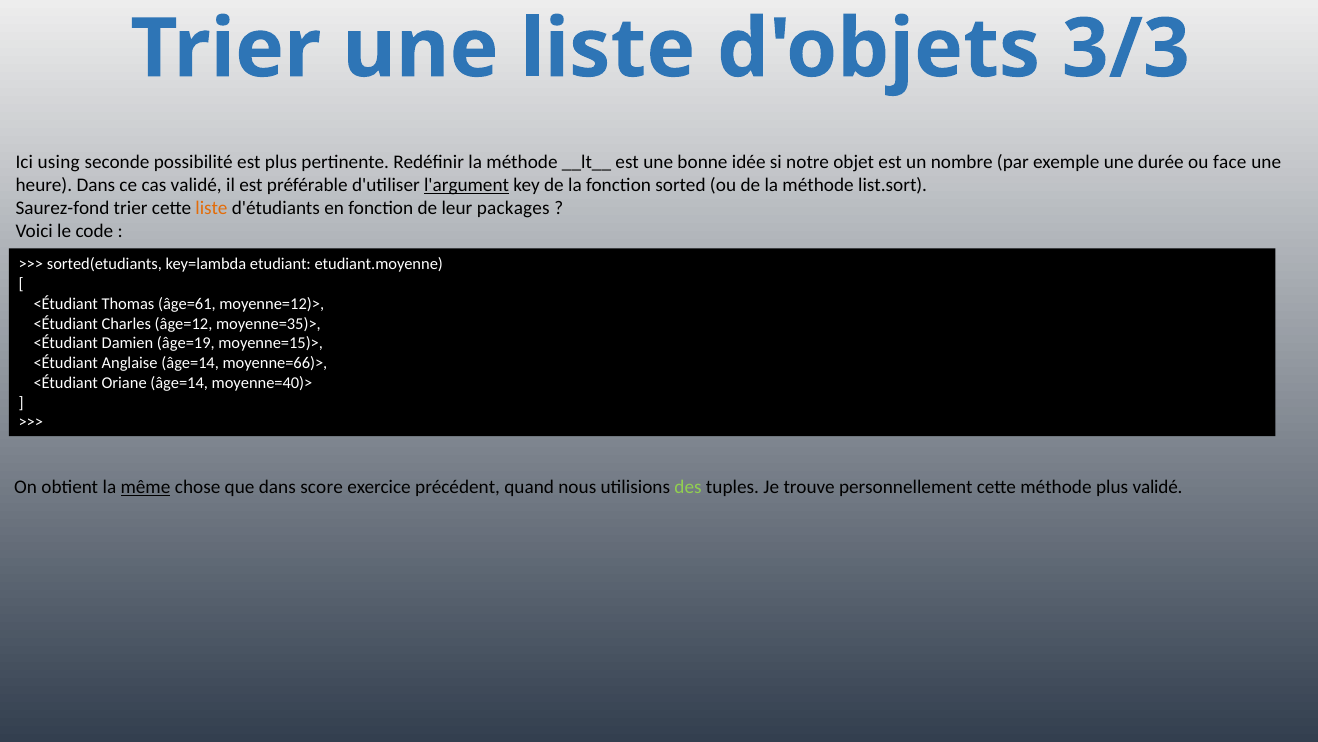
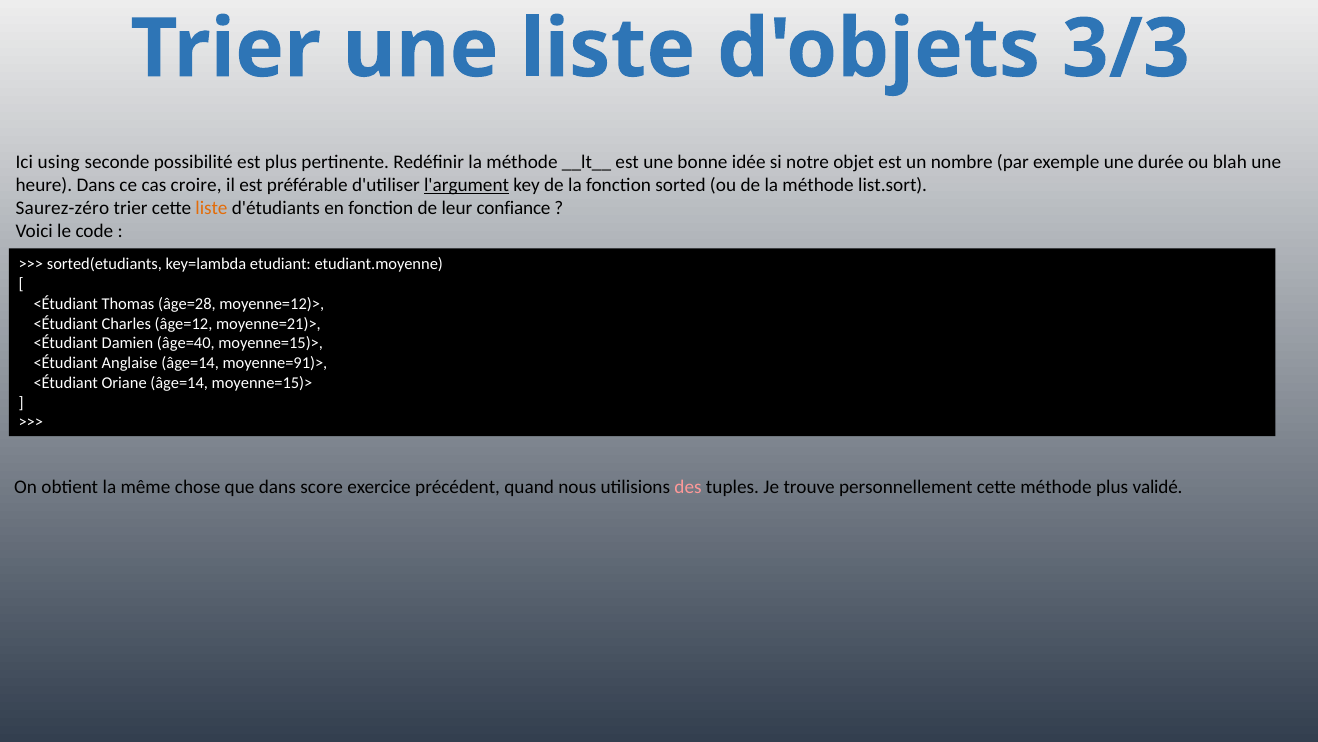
face: face -> blah
cas validé: validé -> croire
Saurez-fond: Saurez-fond -> Saurez-zéro
packages: packages -> confiance
âge=61: âge=61 -> âge=28
moyenne=35)>: moyenne=35)> -> moyenne=21)>
âge=19: âge=19 -> âge=40
moyenne=66)>: moyenne=66)> -> moyenne=91)>
âge=14 moyenne=40)>: moyenne=40)> -> moyenne=15)>
même underline: present -> none
des colour: light green -> pink
